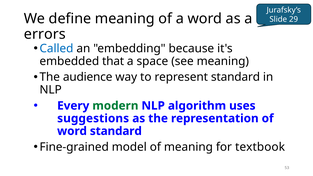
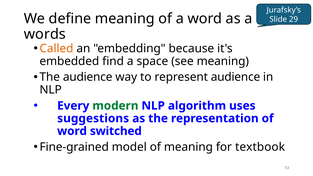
errors: errors -> words
Called colour: blue -> orange
that: that -> find
represent standard: standard -> audience
word standard: standard -> switched
